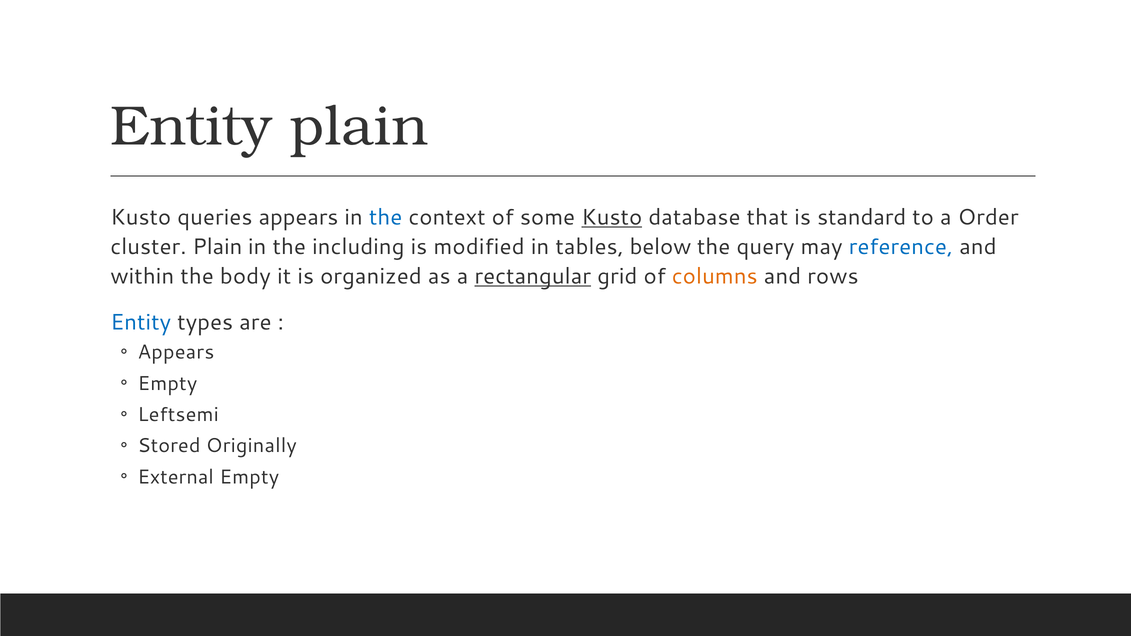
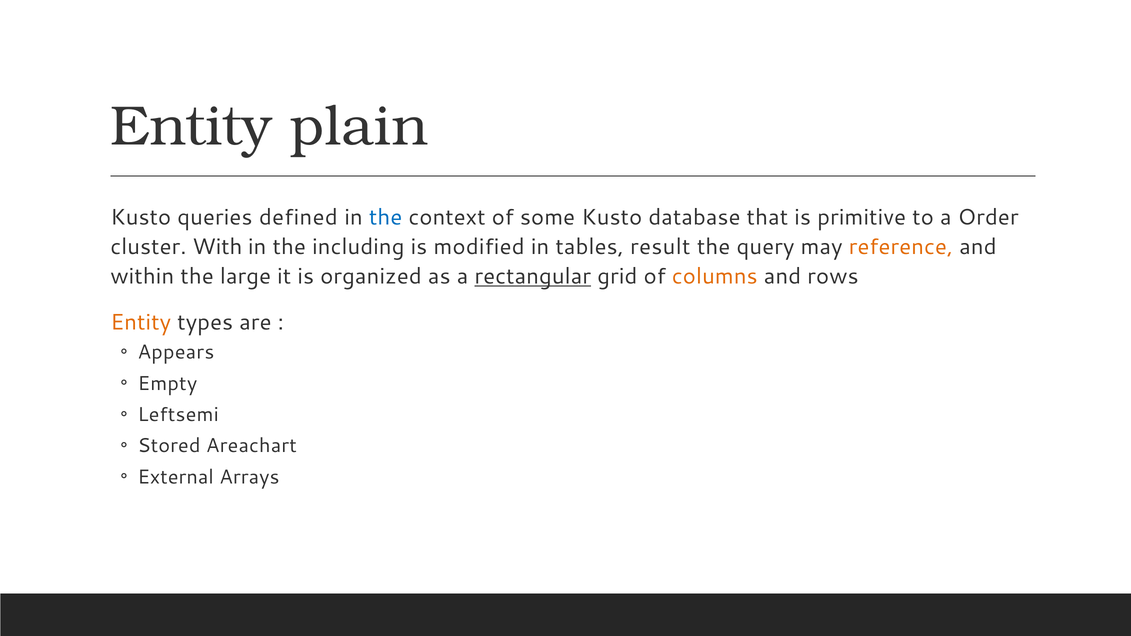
queries appears: appears -> defined
Kusto at (612, 217) underline: present -> none
standard: standard -> primitive
cluster Plain: Plain -> With
below: below -> result
reference colour: blue -> orange
body: body -> large
Entity at (141, 322) colour: blue -> orange
Originally: Originally -> Areachart
External Empty: Empty -> Arrays
